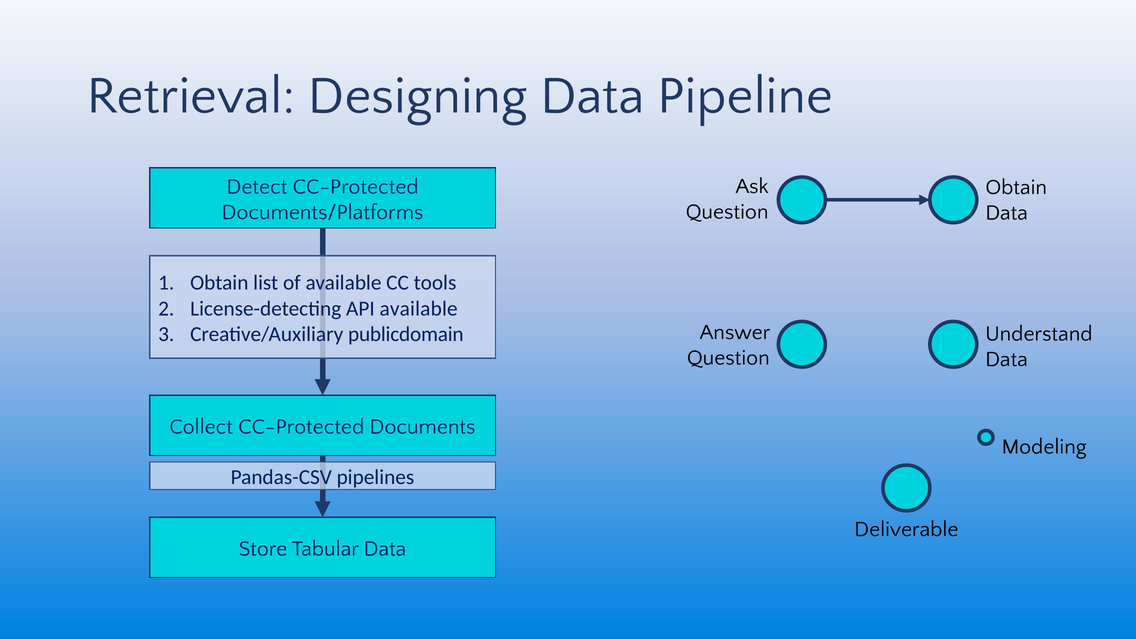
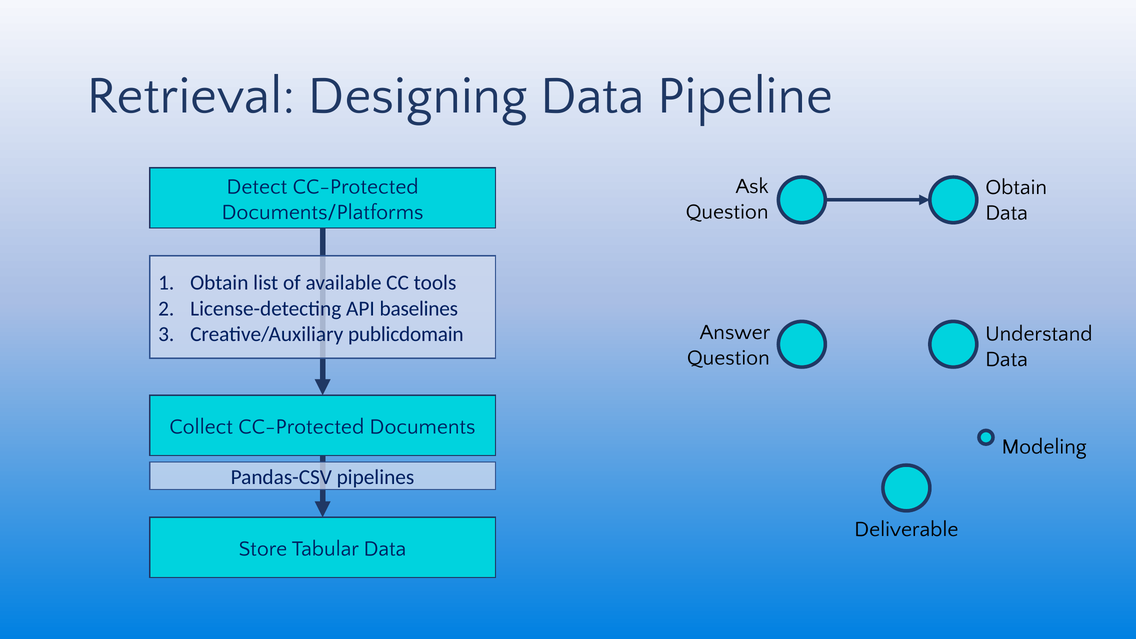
API available: available -> baselines
